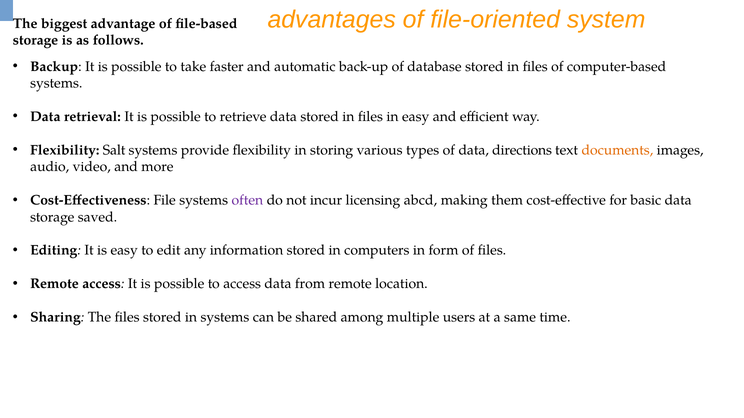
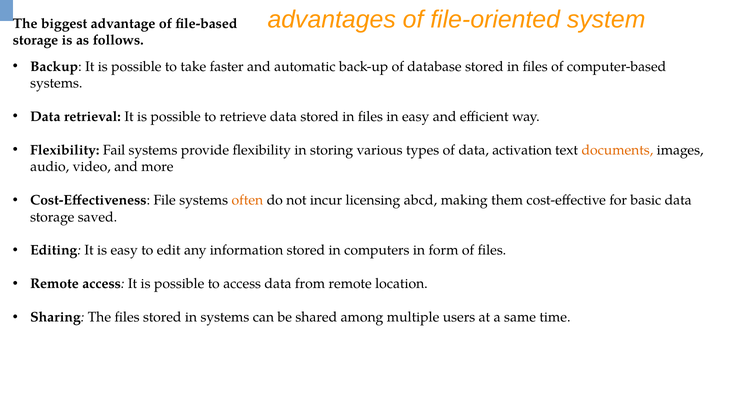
Salt: Salt -> Fail
directions: directions -> activation
often colour: purple -> orange
